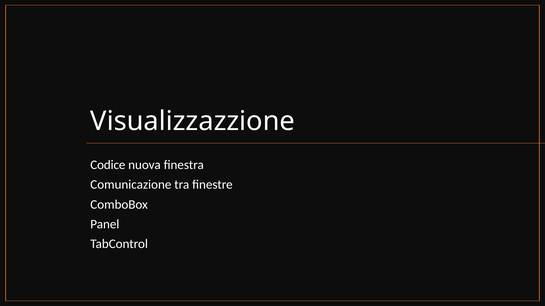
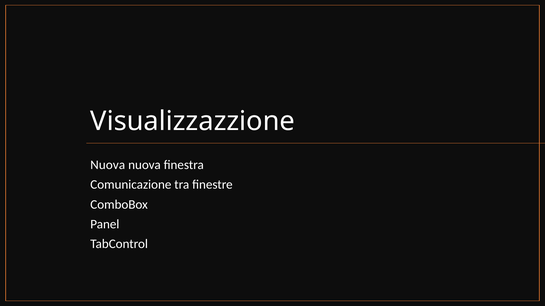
Codice at (108, 165): Codice -> Nuova
